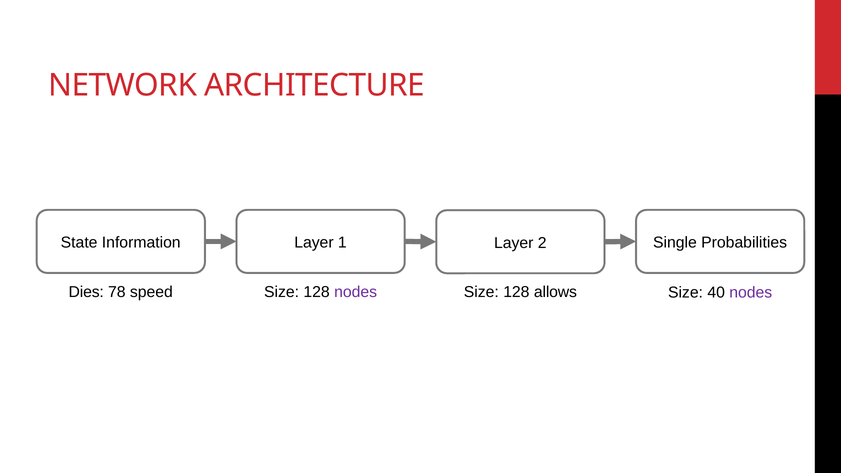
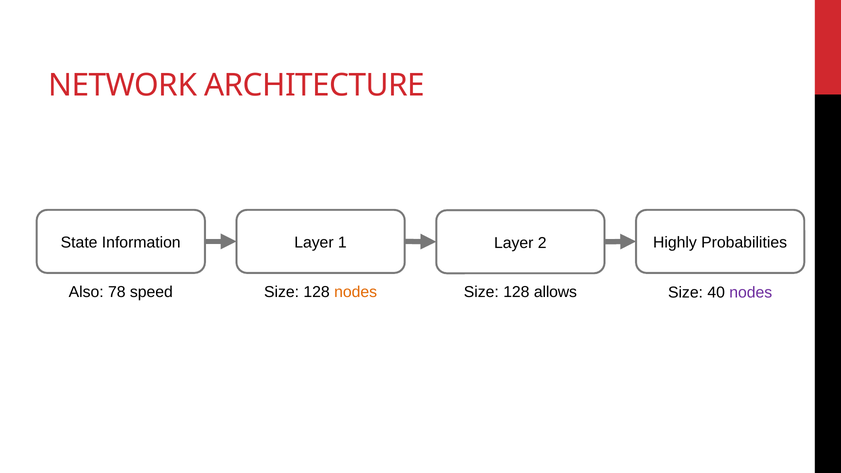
Single: Single -> Highly
Dies: Dies -> Also
nodes at (356, 292) colour: purple -> orange
